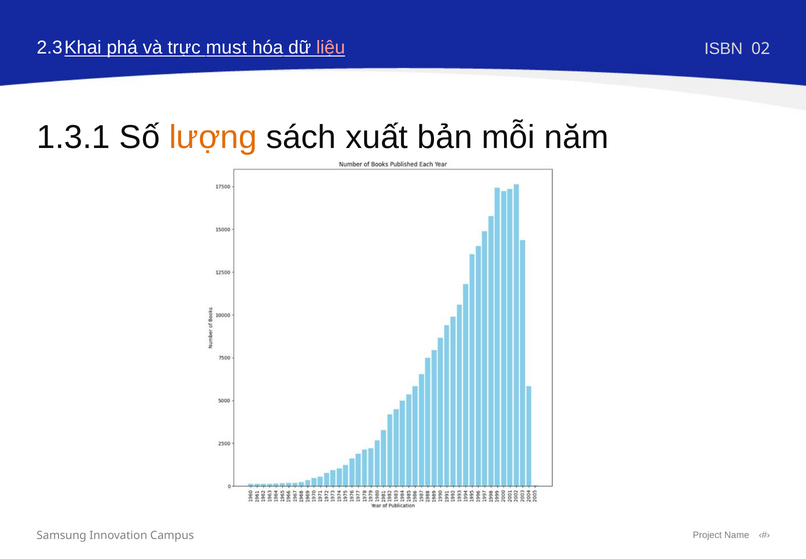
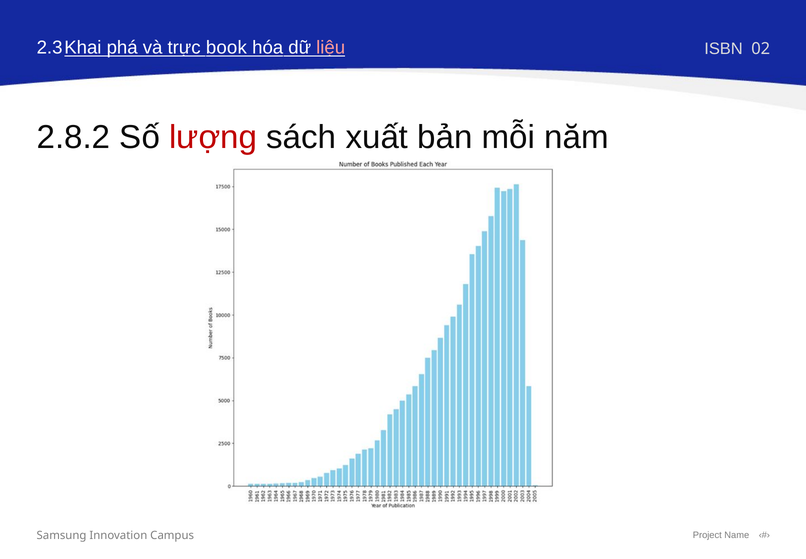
must: must -> book
1.3.1: 1.3.1 -> 2.8.2
lượng colour: orange -> red
